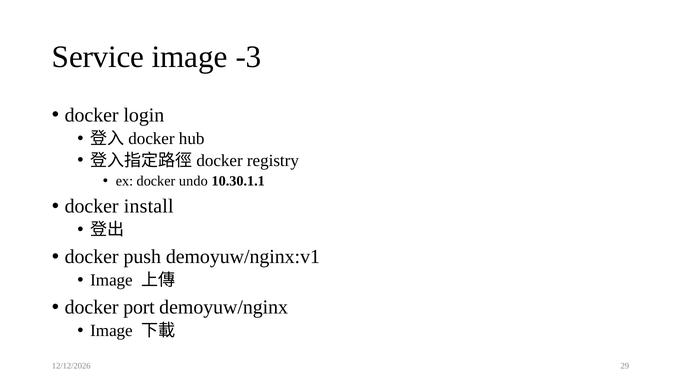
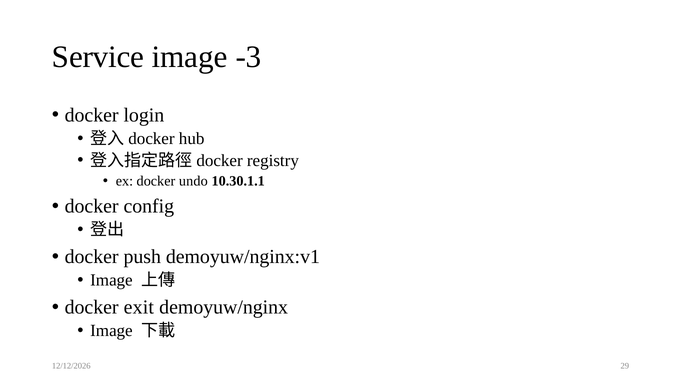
install: install -> config
port: port -> exit
